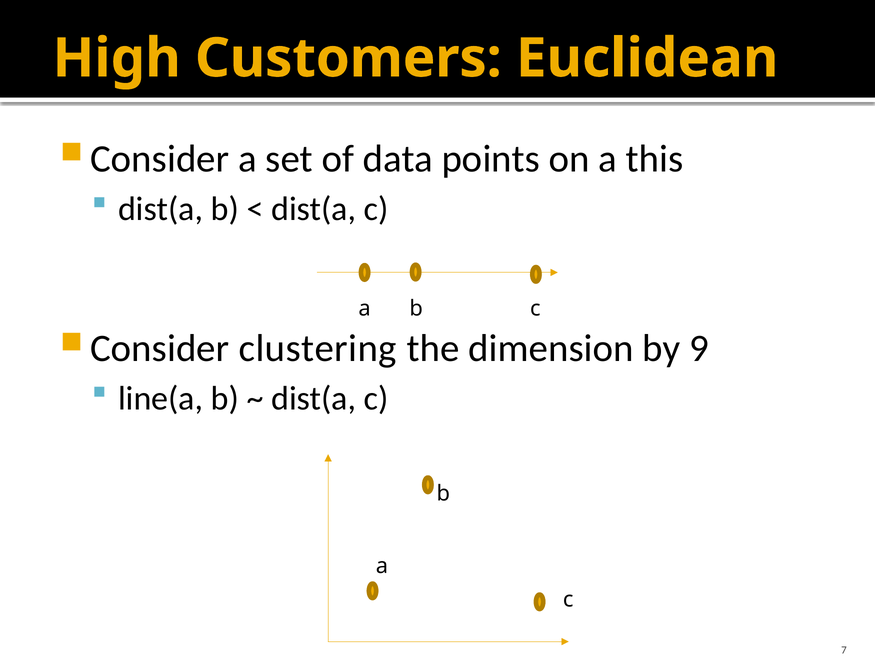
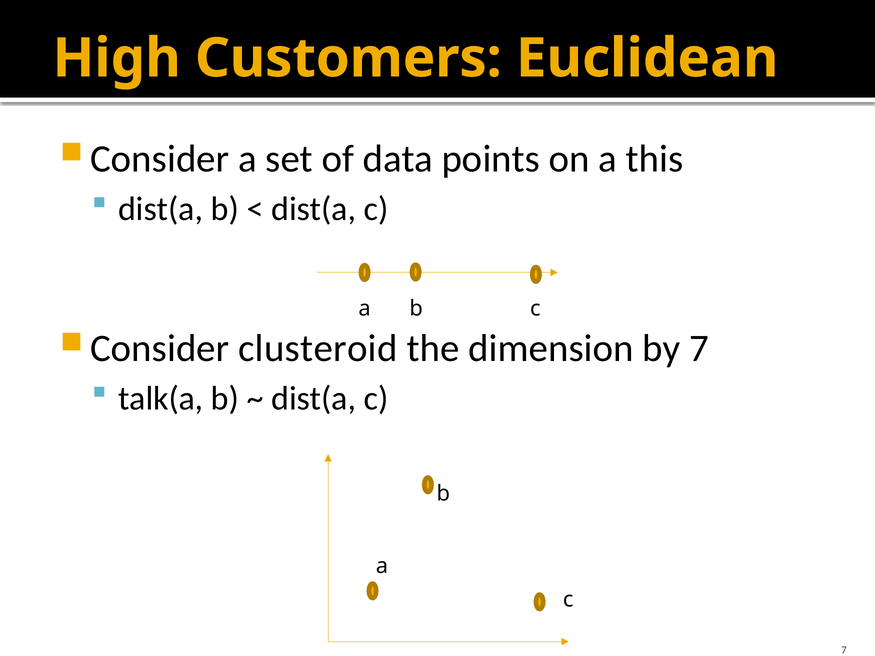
clustering: clustering -> clusteroid
by 9: 9 -> 7
line(a: line(a -> talk(a
